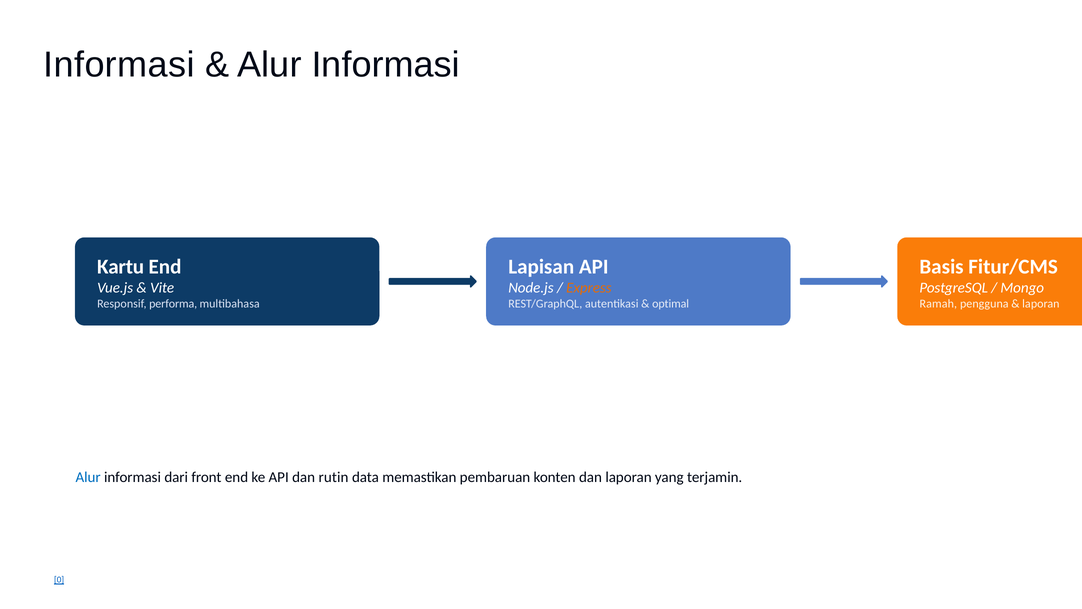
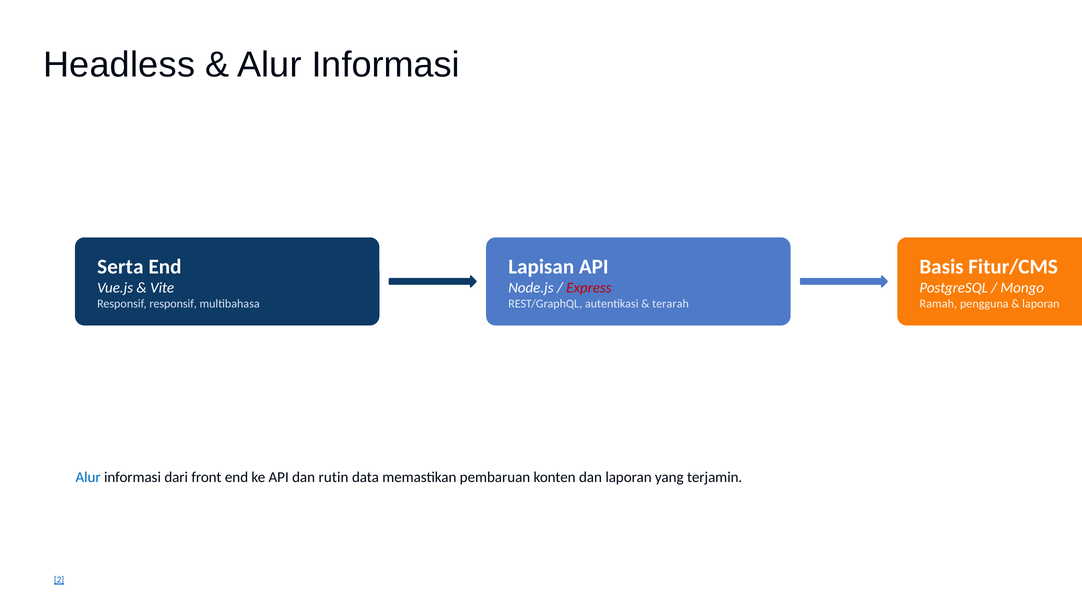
Informasi at (119, 65): Informasi -> Headless
Kartu: Kartu -> Serta
Express colour: orange -> red
Responsif performa: performa -> responsif
optimal: optimal -> terarah
0: 0 -> 2
